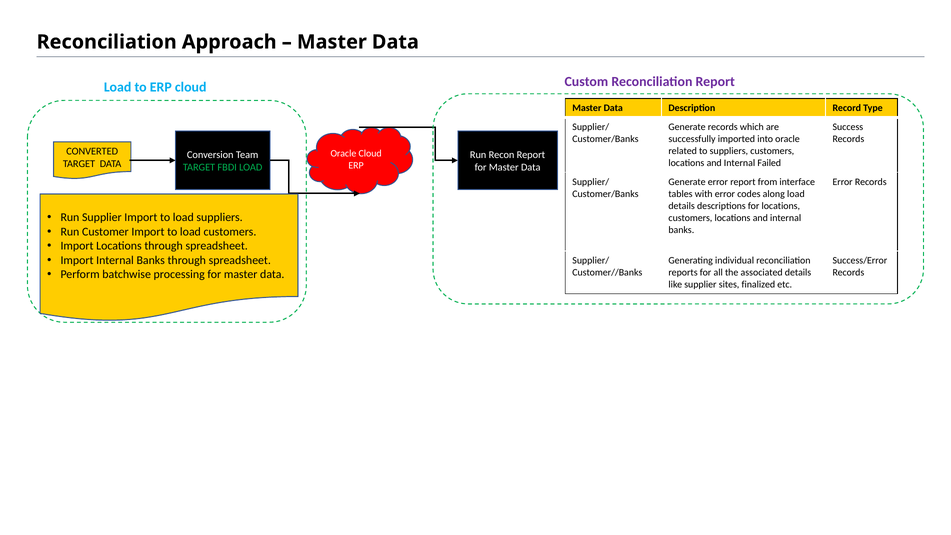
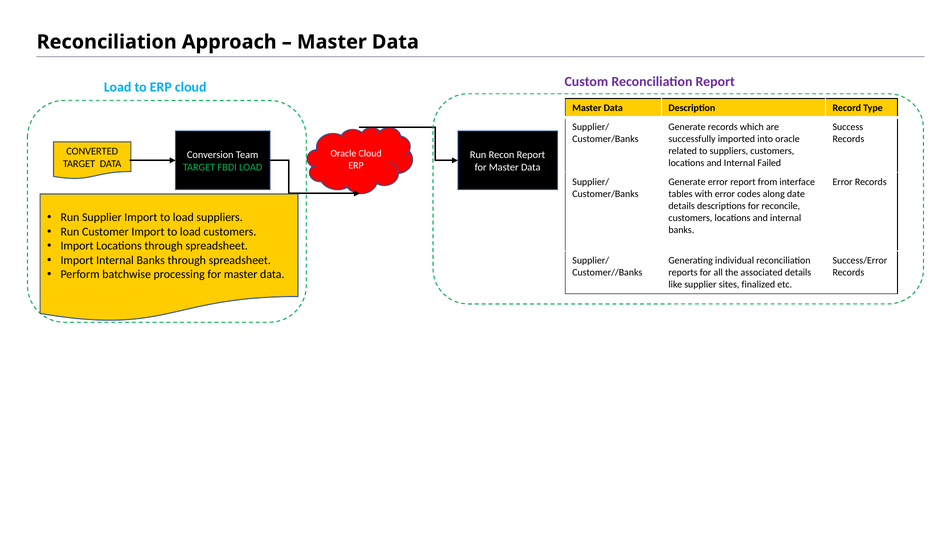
along load: load -> date
for locations: locations -> reconcile
